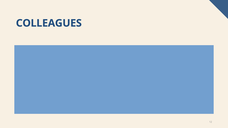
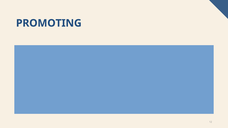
COLLEAGUES: COLLEAGUES -> PROMOTING
